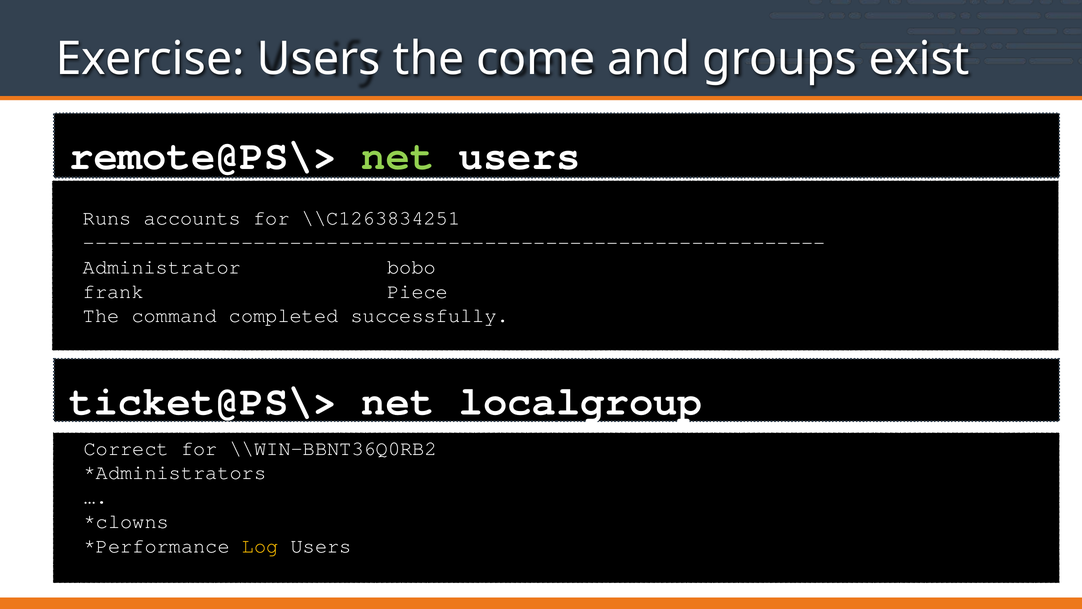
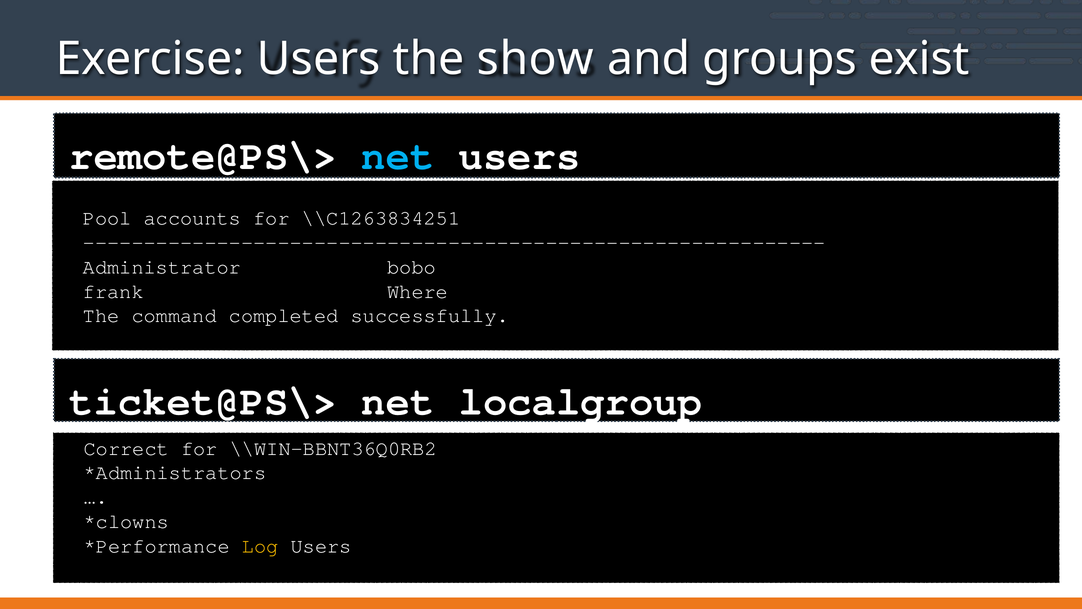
come: come -> show
net at (398, 156) colour: light green -> light blue
Runs: Runs -> Pool
Piece: Piece -> Where
